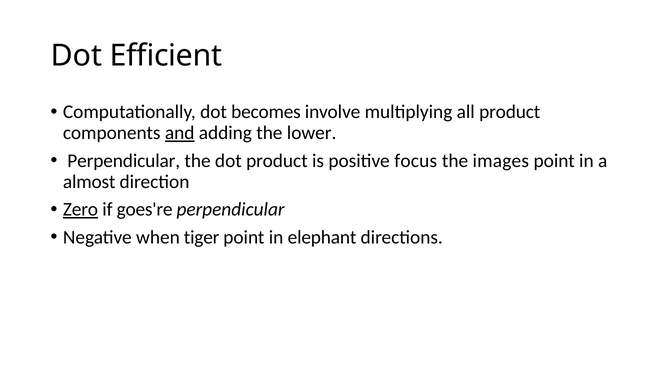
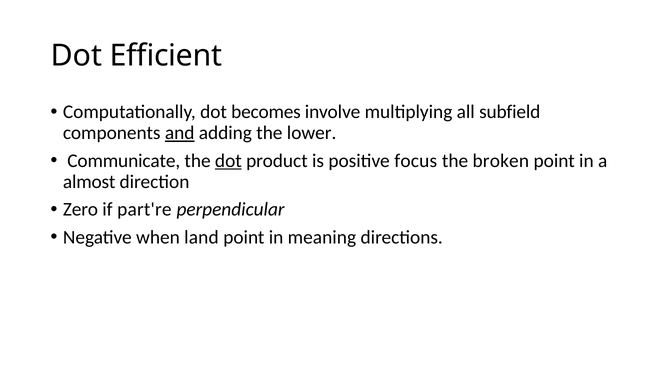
all product: product -> subfield
Perpendicular at (124, 161): Perpendicular -> Communicate
dot at (228, 161) underline: none -> present
images: images -> broken
Zero underline: present -> none
goes're: goes're -> part're
tiger: tiger -> land
elephant: elephant -> meaning
